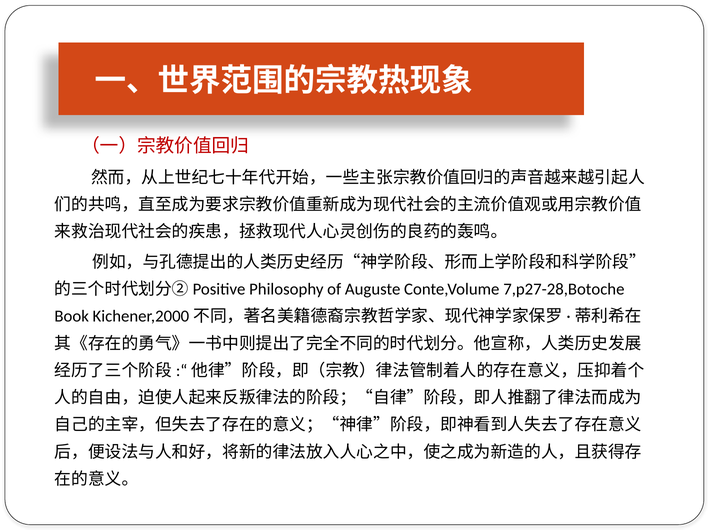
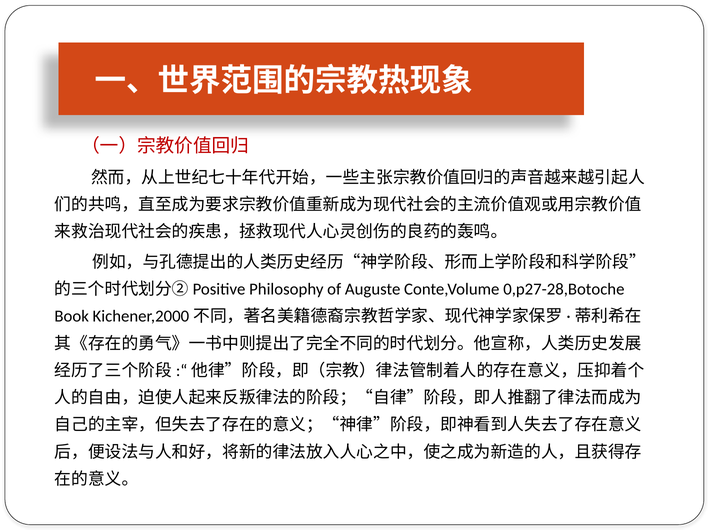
7,p27-28,Botoche: 7,p27-28,Botoche -> 0,p27-28,Botoche
